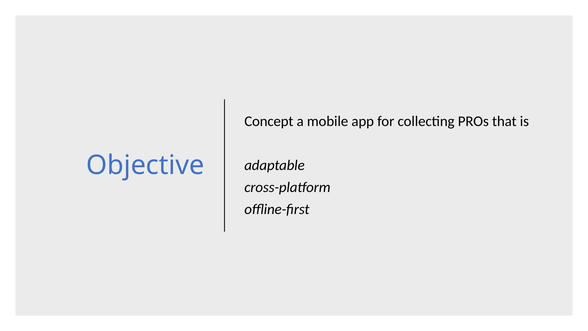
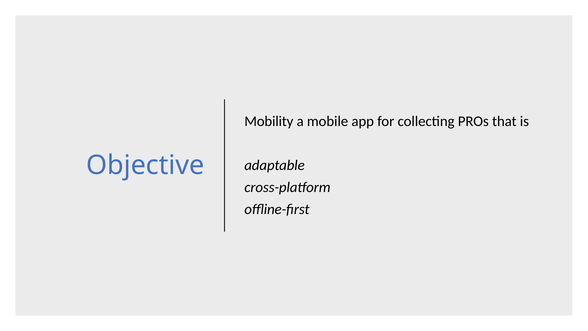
Concept: Concept -> Mobility
